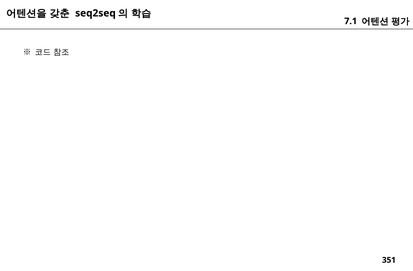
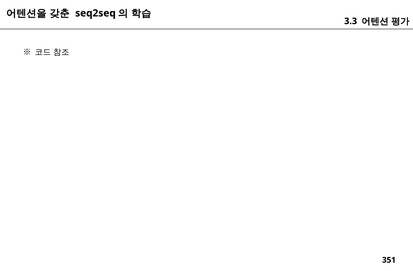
7.1: 7.1 -> 3.3
